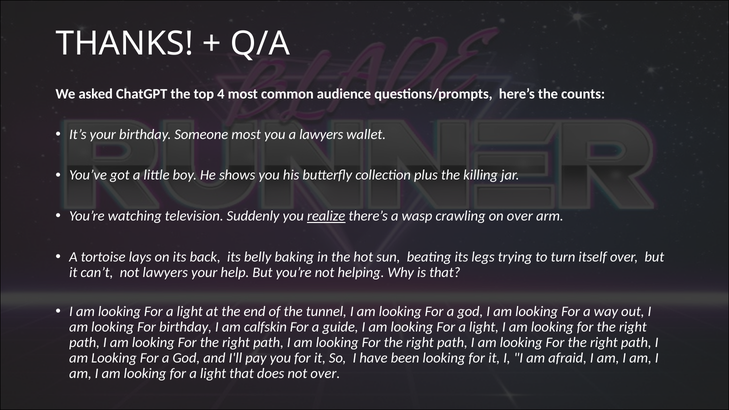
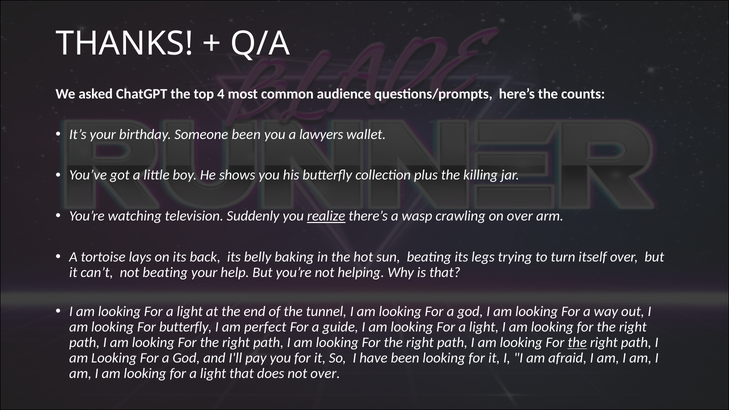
Someone most: most -> been
not lawyers: lawyers -> beating
For birthday: birthday -> butterfly
calfskin: calfskin -> perfect
the at (577, 343) underline: none -> present
